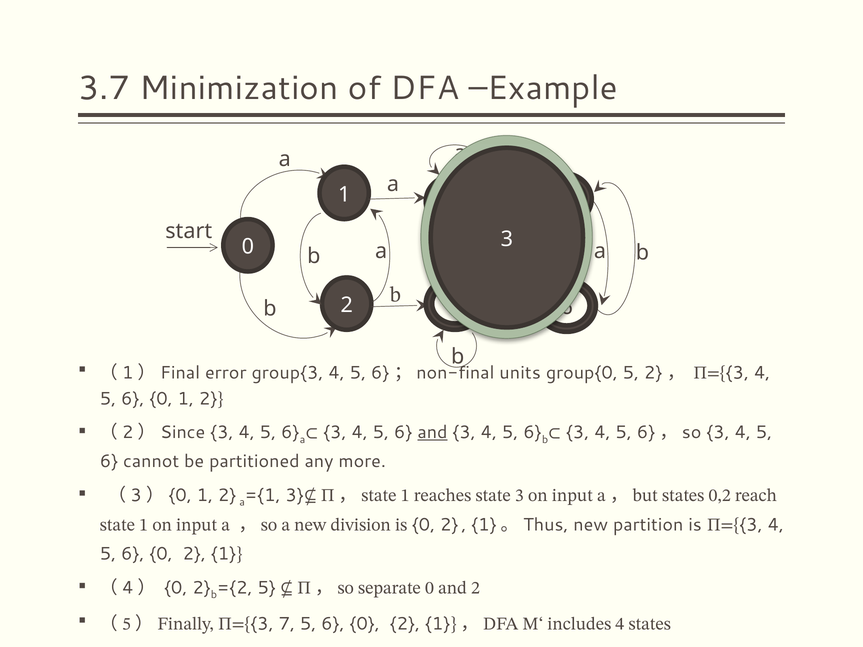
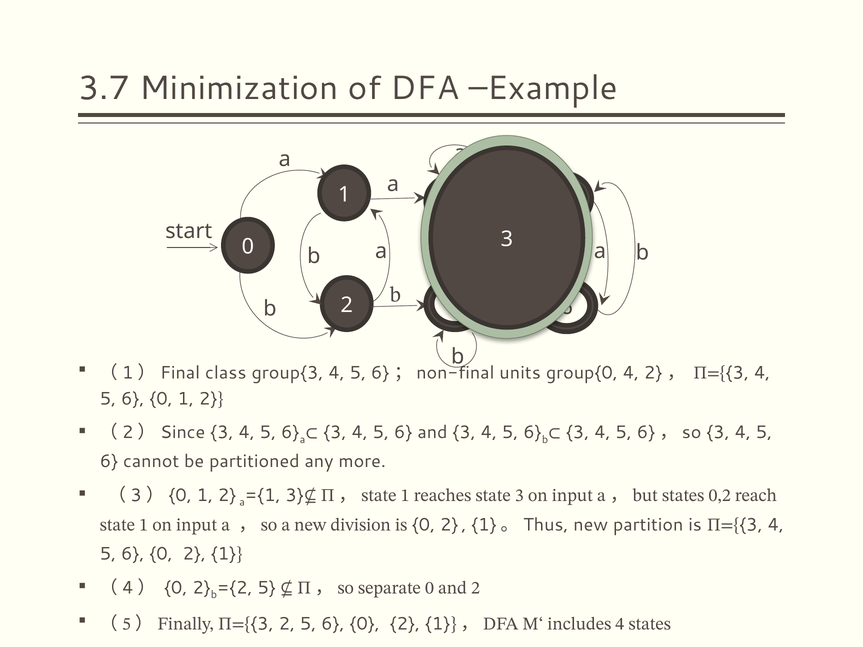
error: error -> class
group{0 5: 5 -> 4
and at (432, 433) underline: present -> none
3 7: 7 -> 2
